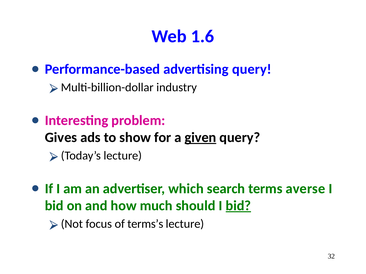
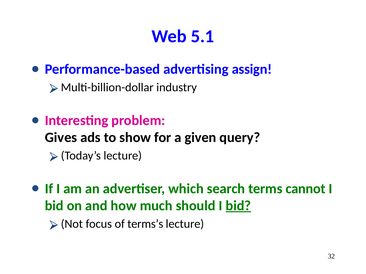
1.6: 1.6 -> 5.1
advertising query: query -> assign
given underline: present -> none
averse: averse -> cannot
